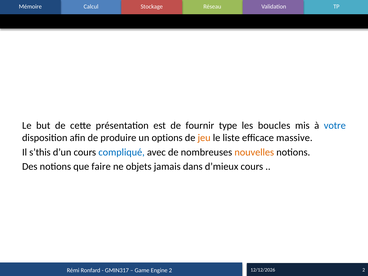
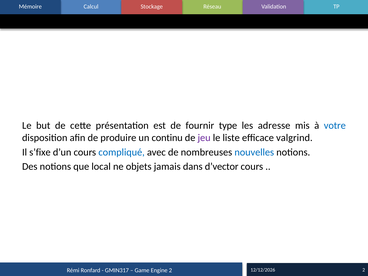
boucles: boucles -> adresse
options: options -> continu
jeu colour: orange -> purple
massive: massive -> valgrind
s’this: s’this -> s’fixe
nouvelles colour: orange -> blue
faire: faire -> local
d’mieux: d’mieux -> d’vector
